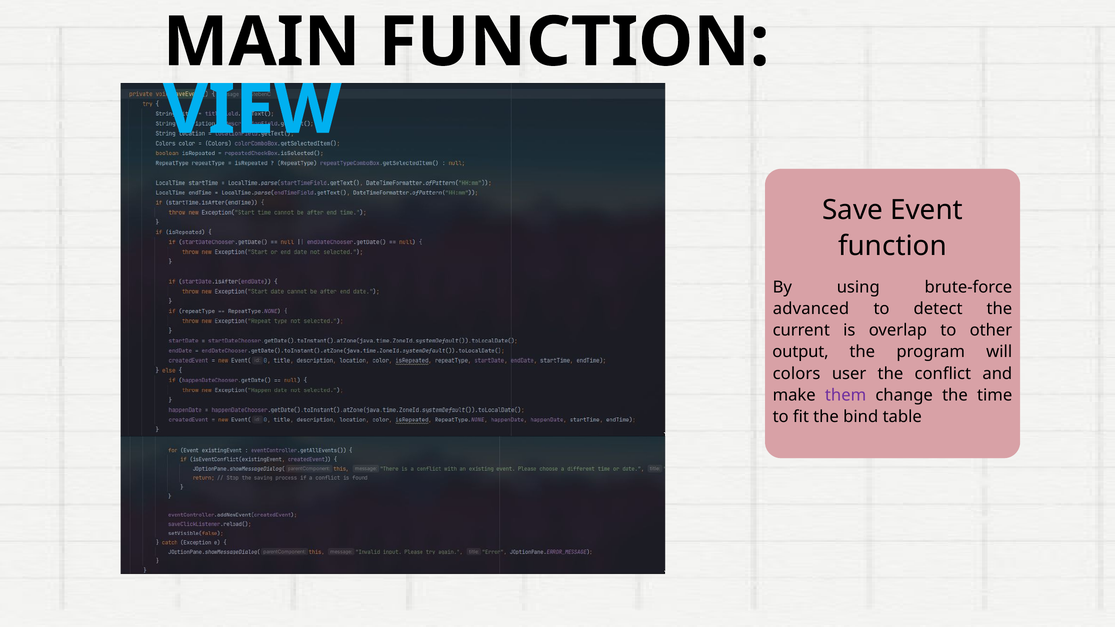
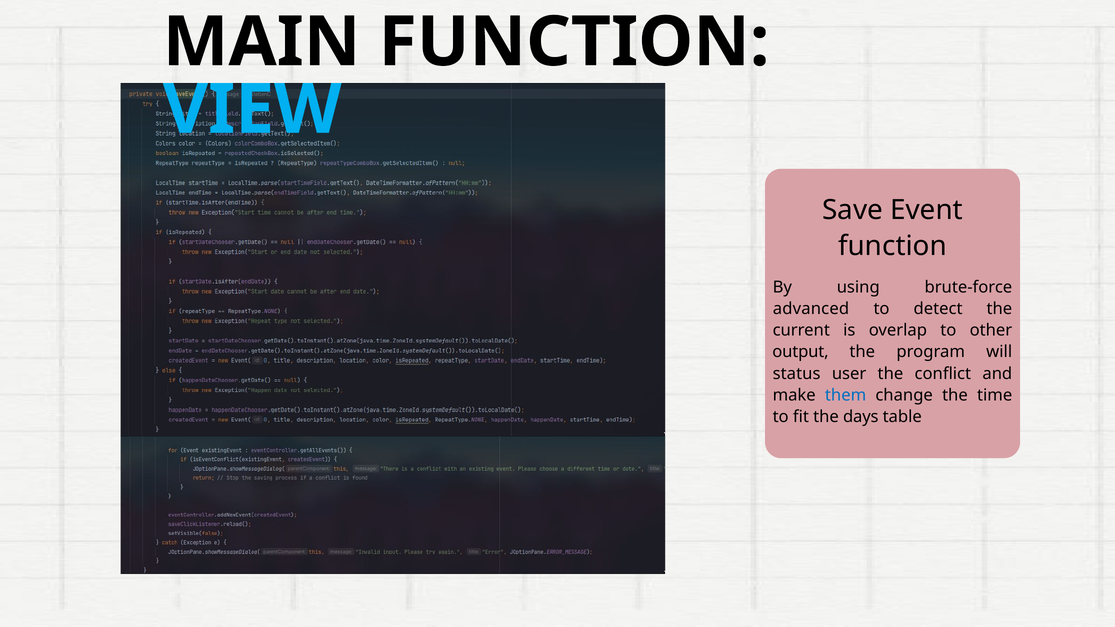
colors: colors -> status
them colour: purple -> blue
bind: bind -> days
